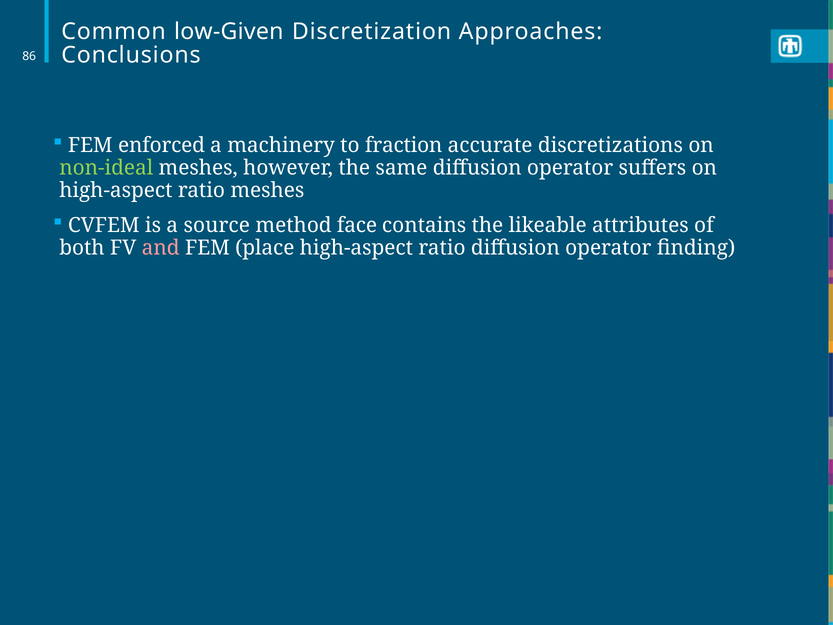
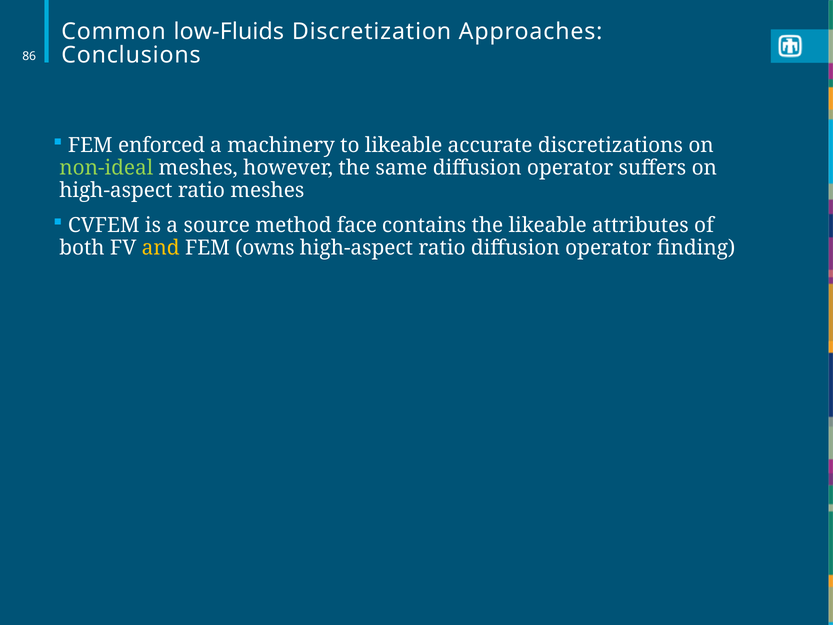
low-Given: low-Given -> low-Fluids
to fraction: fraction -> likeable
and colour: pink -> yellow
place: place -> owns
